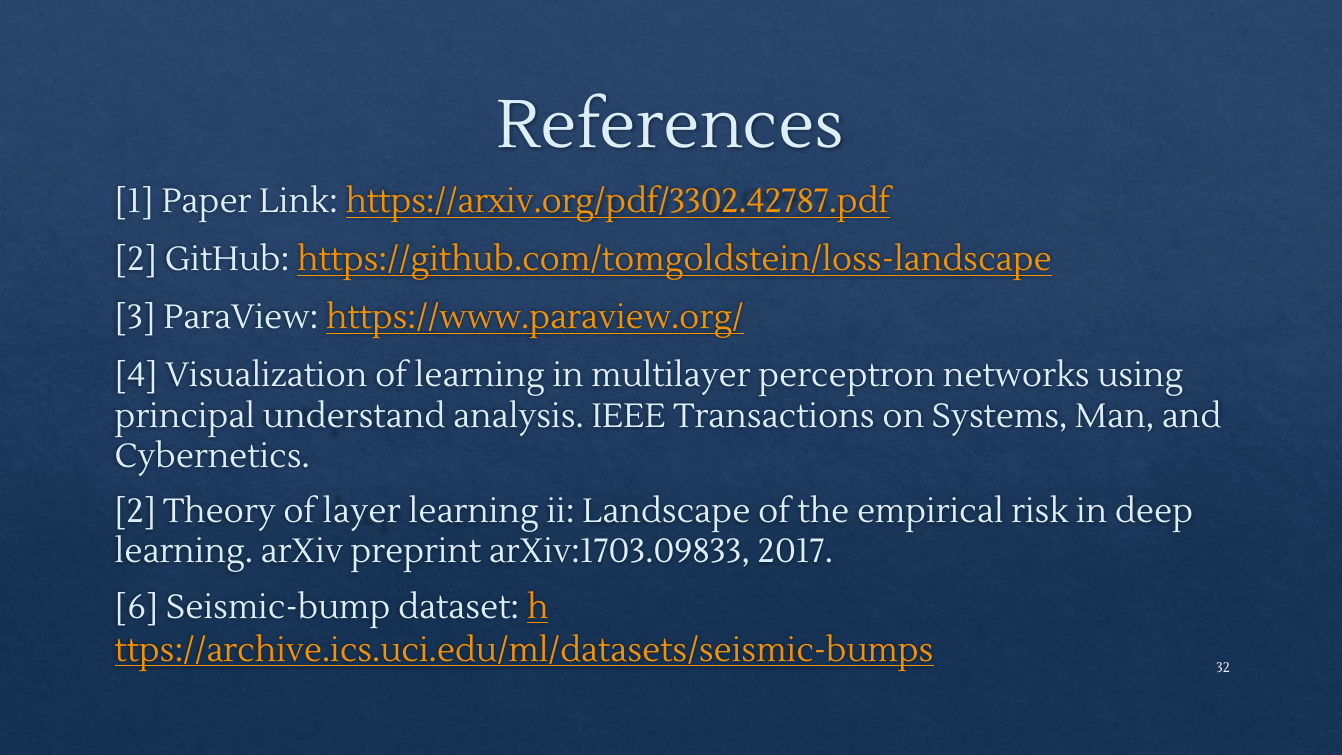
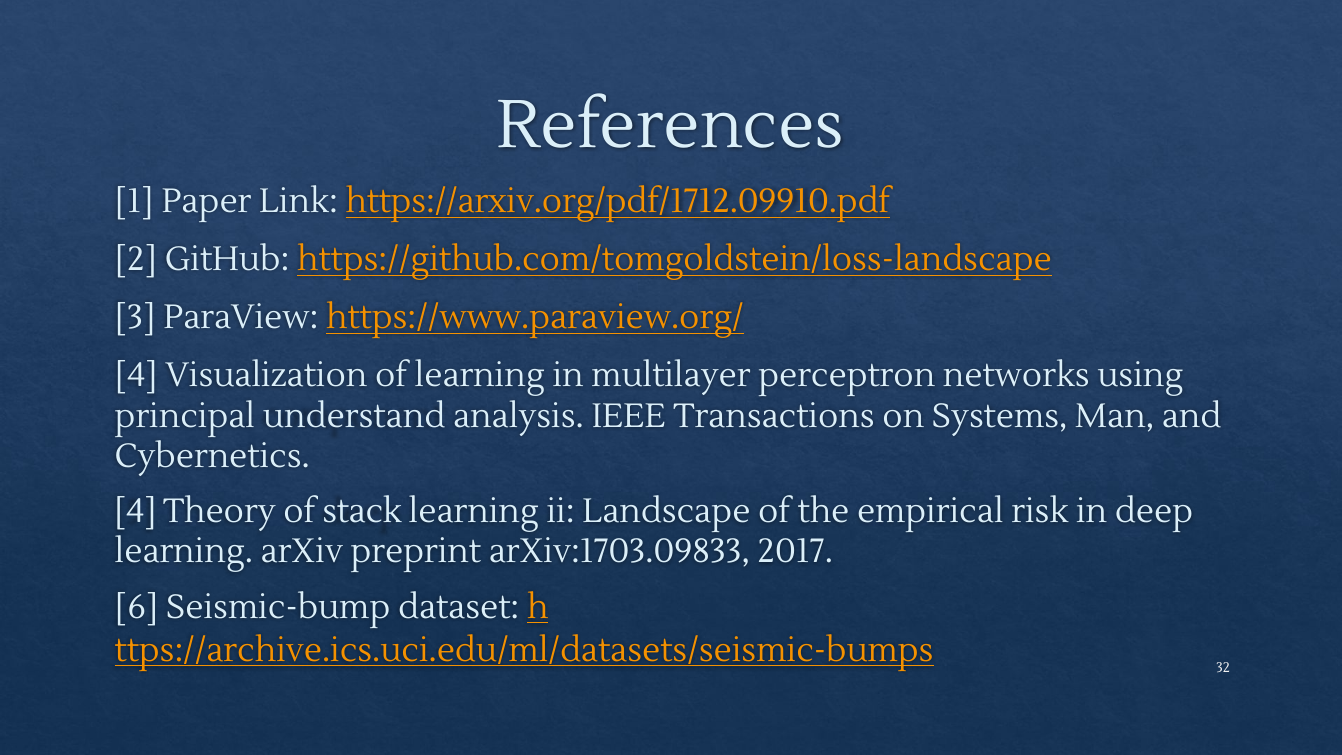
https://arxiv.org/pdf/3302.42787.pdf: https://arxiv.org/pdf/3302.42787.pdf -> https://arxiv.org/pdf/1712.09910.pdf
2 at (135, 511): 2 -> 4
layer: layer -> stack
